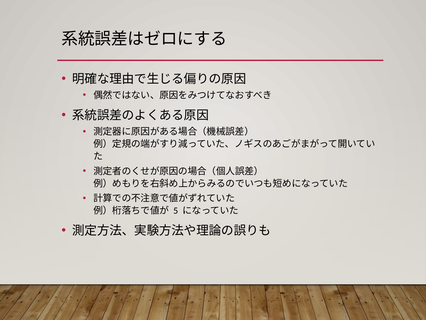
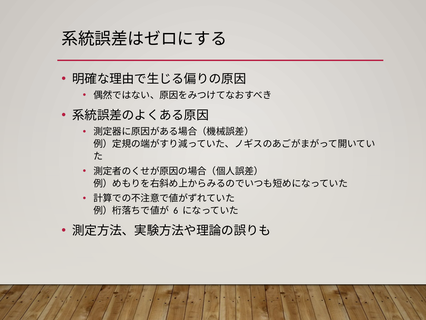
5: 5 -> 6
